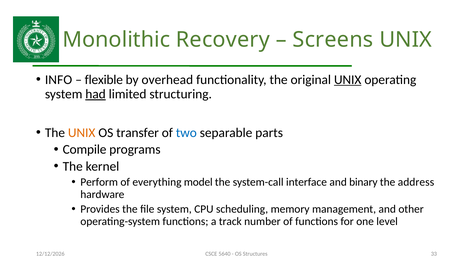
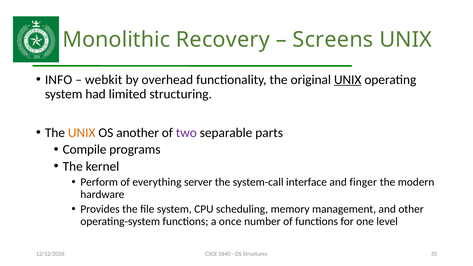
flexible: flexible -> webkit
had underline: present -> none
transfer: transfer -> another
two colour: blue -> purple
model: model -> server
binary: binary -> finger
address: address -> modern
track: track -> once
